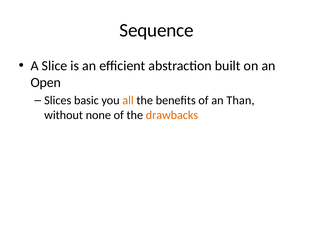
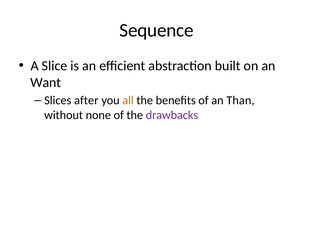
Open: Open -> Want
basic: basic -> after
drawbacks colour: orange -> purple
